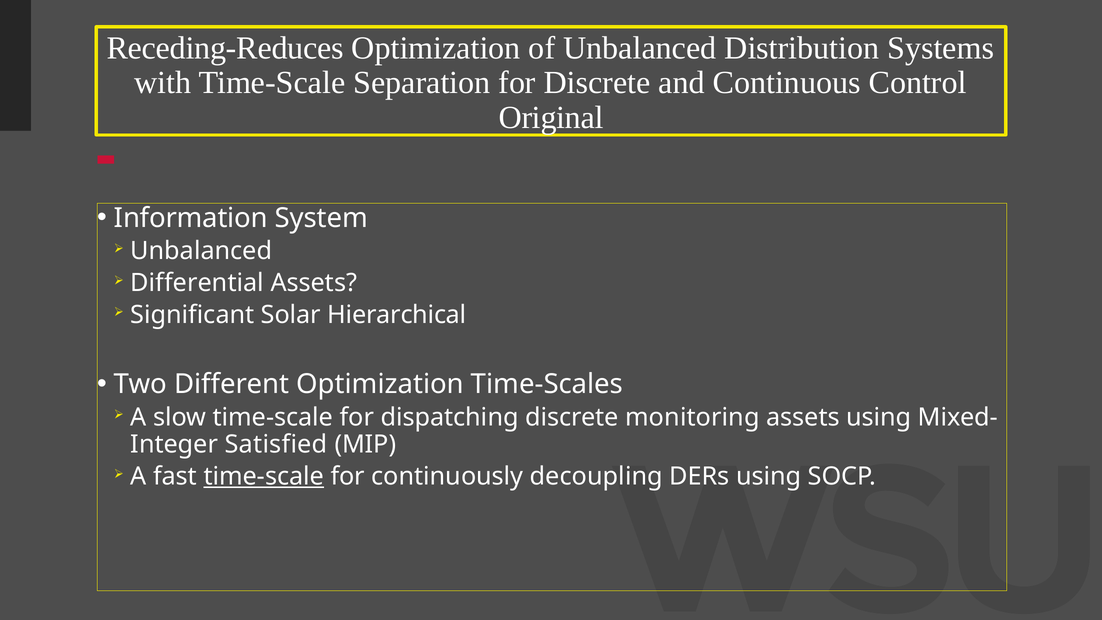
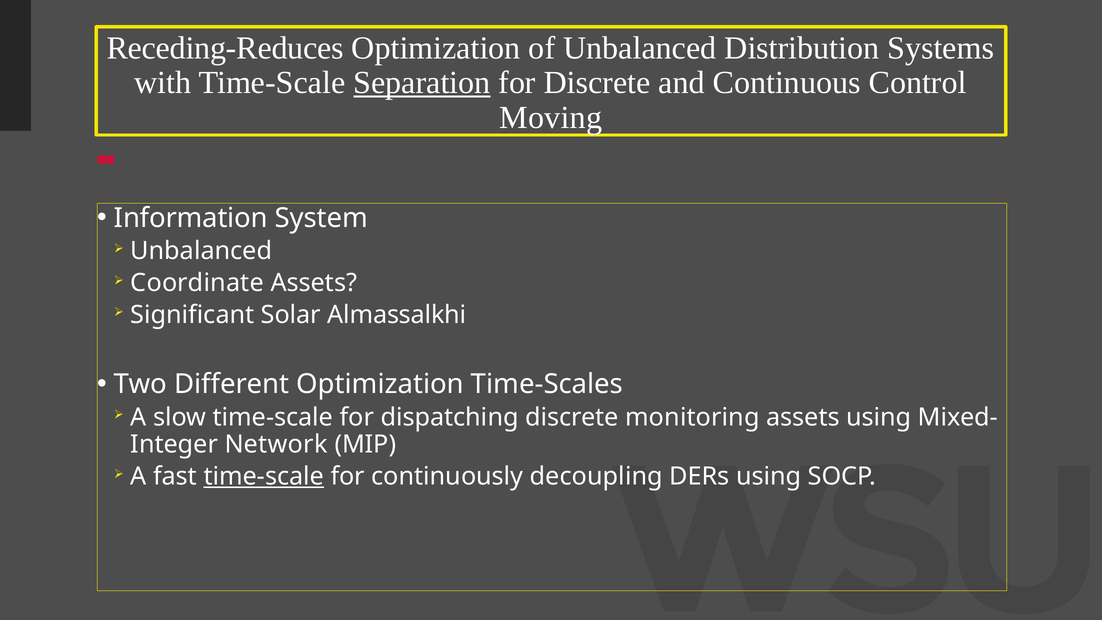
Separation underline: none -> present
Original: Original -> Moving
Differential: Differential -> Coordinate
Hierarchical: Hierarchical -> Almassalkhi
Satisfied: Satisfied -> Network
